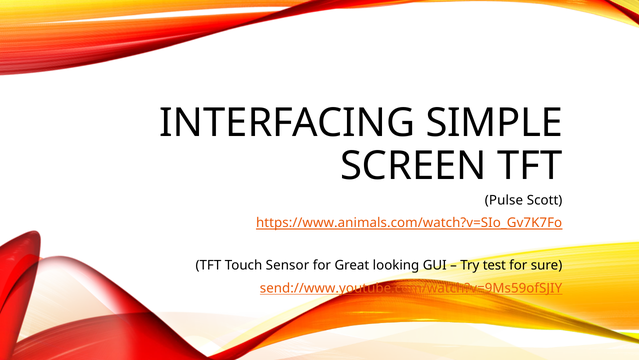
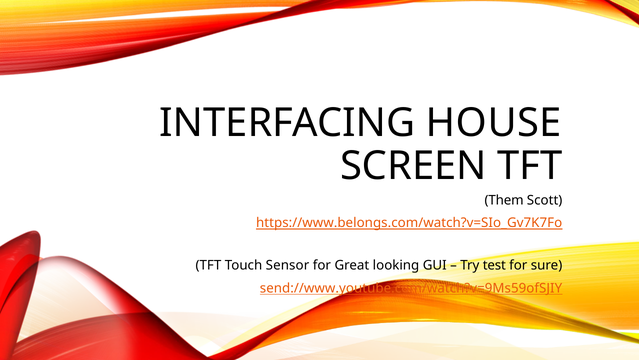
SIMPLE: SIMPLE -> HOUSE
Pulse: Pulse -> Them
https://www.animals.com/watch?v=SIo_Gv7K7Fo: https://www.animals.com/watch?v=SIo_Gv7K7Fo -> https://www.belongs.com/watch?v=SIo_Gv7K7Fo
